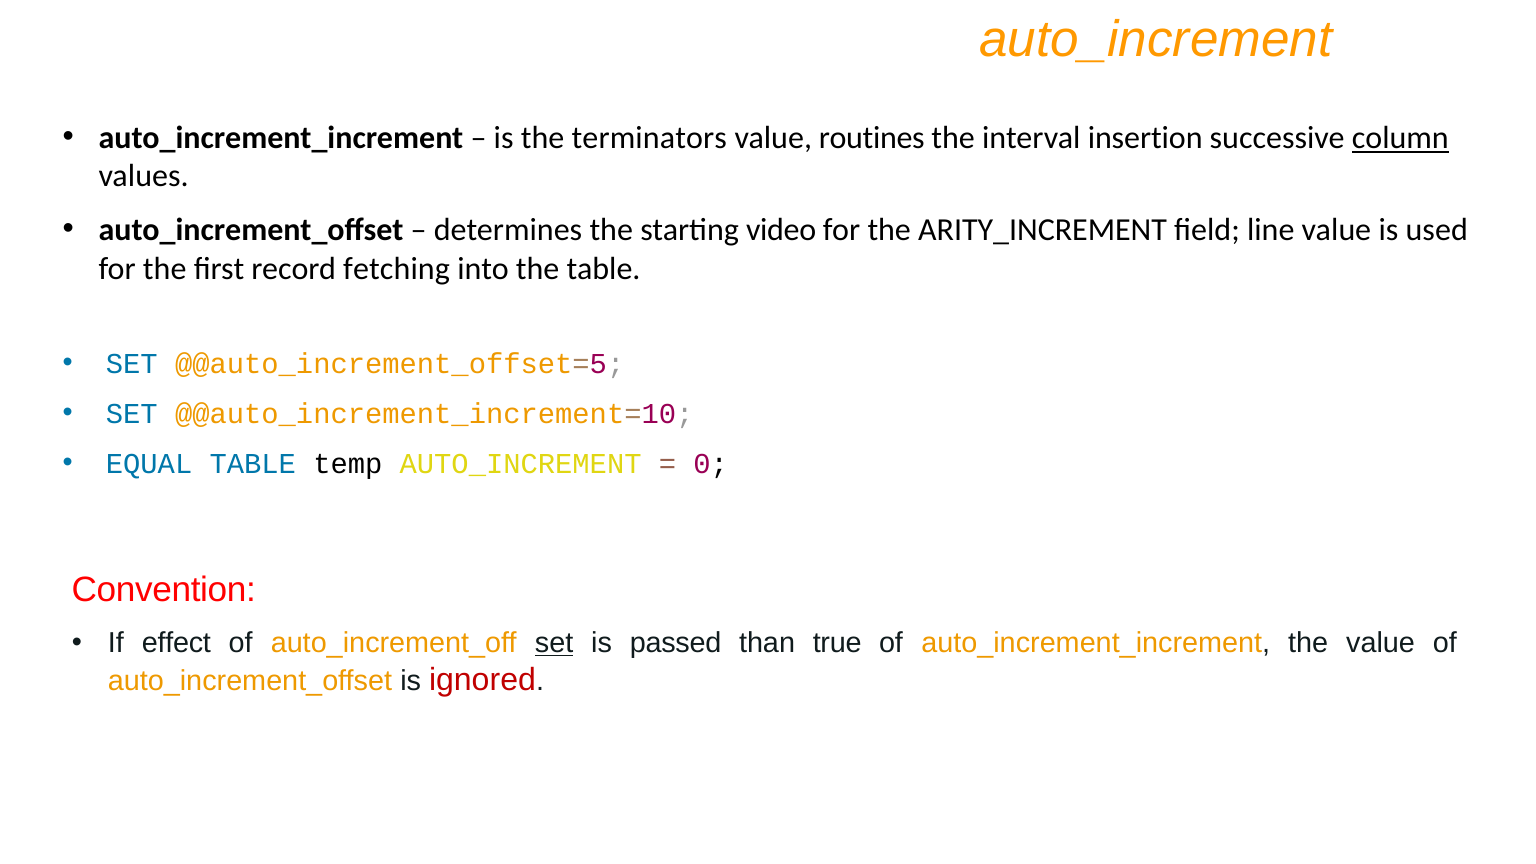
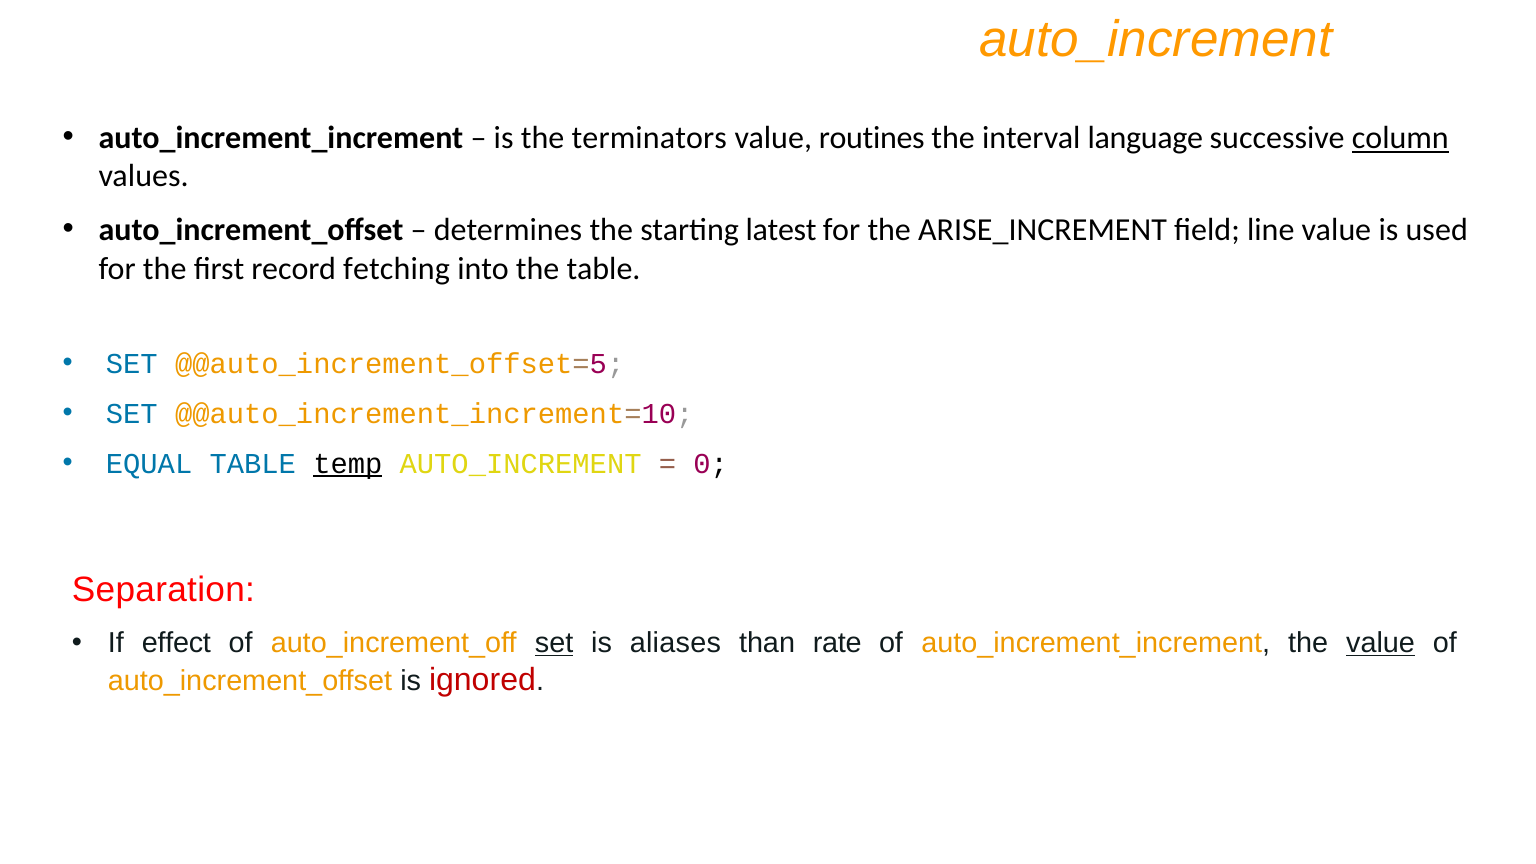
insertion: insertion -> language
video: video -> latest
ARITY_INCREMENT: ARITY_INCREMENT -> ARISE_INCREMENT
temp underline: none -> present
Convention: Convention -> Separation
passed: passed -> aliases
true: true -> rate
value at (1381, 643) underline: none -> present
